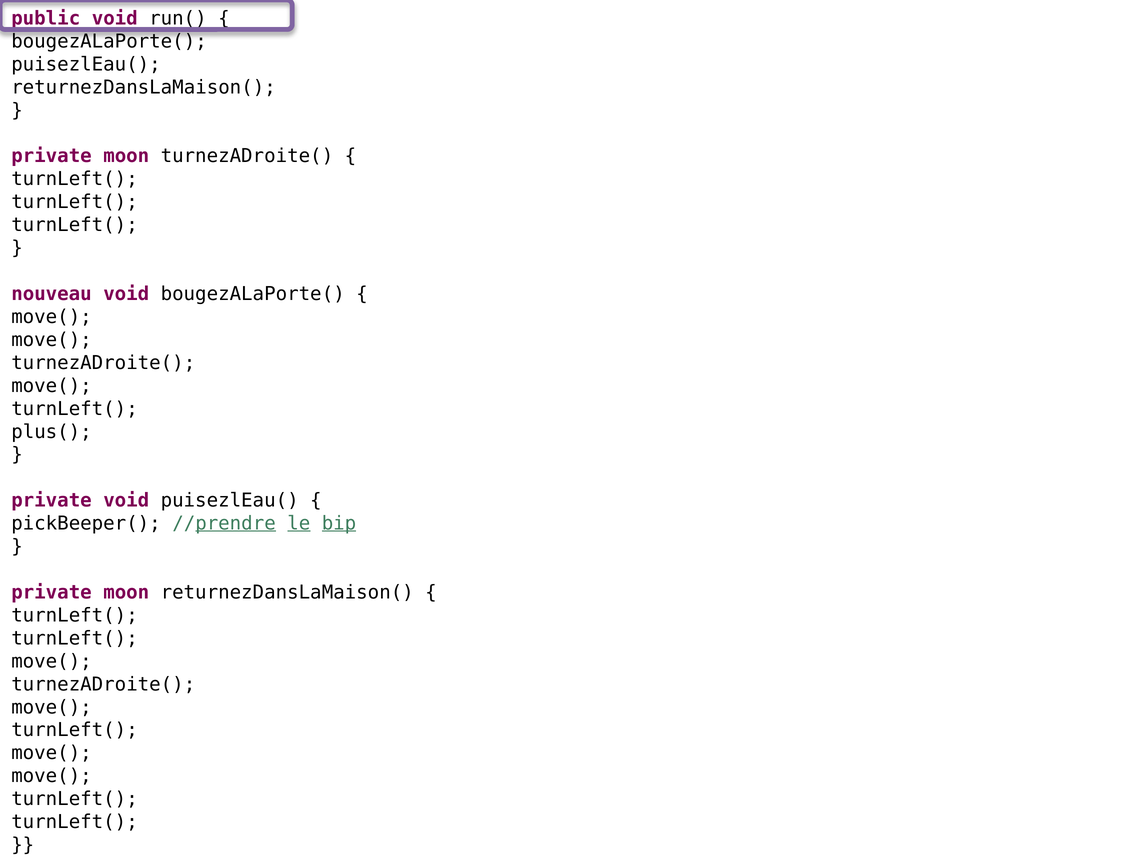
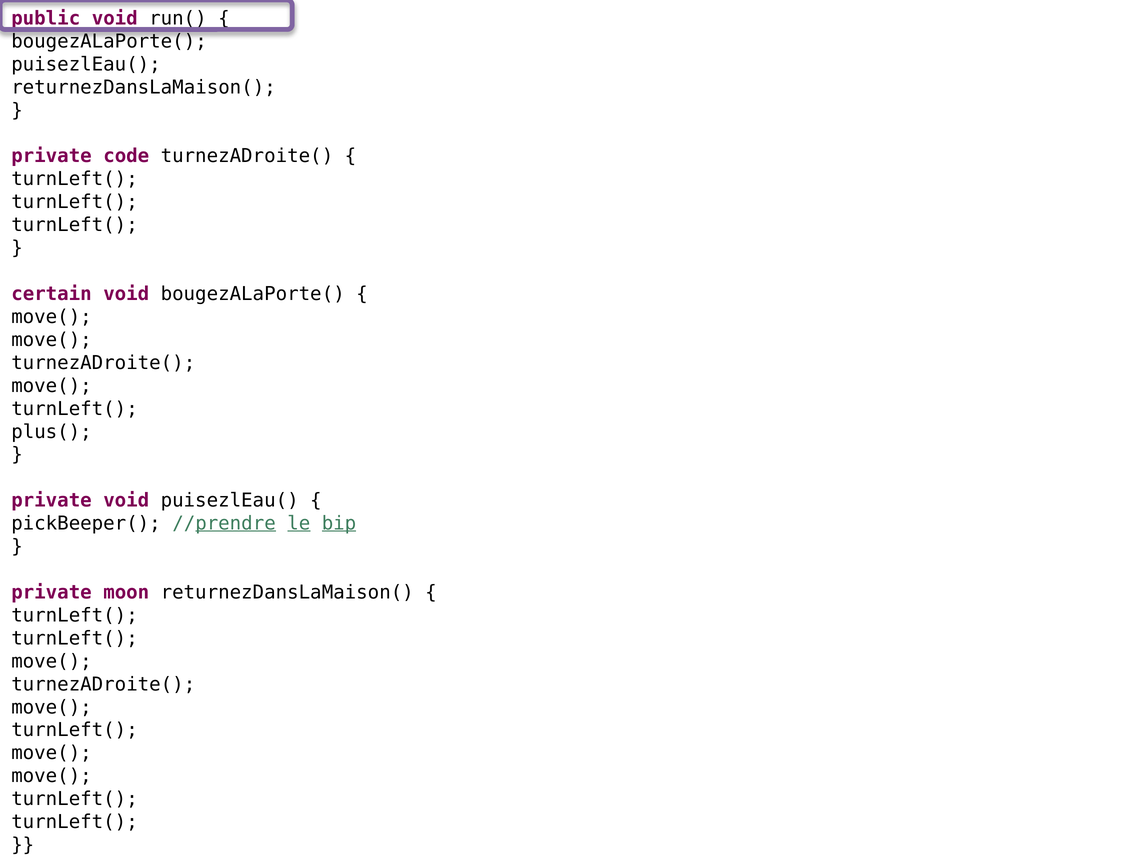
moon at (126, 156): moon -> code
nouveau: nouveau -> certain
